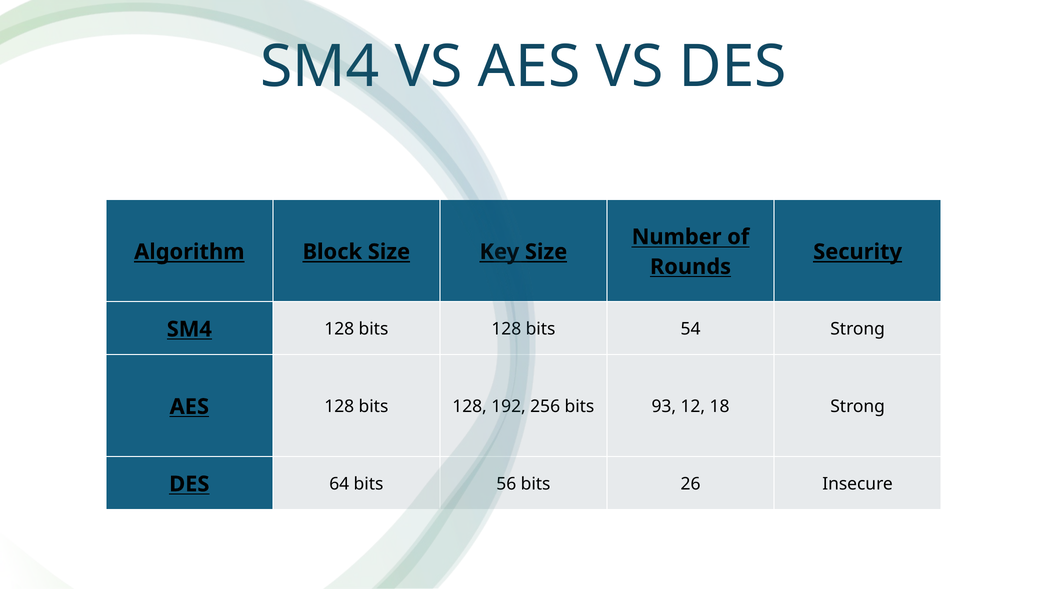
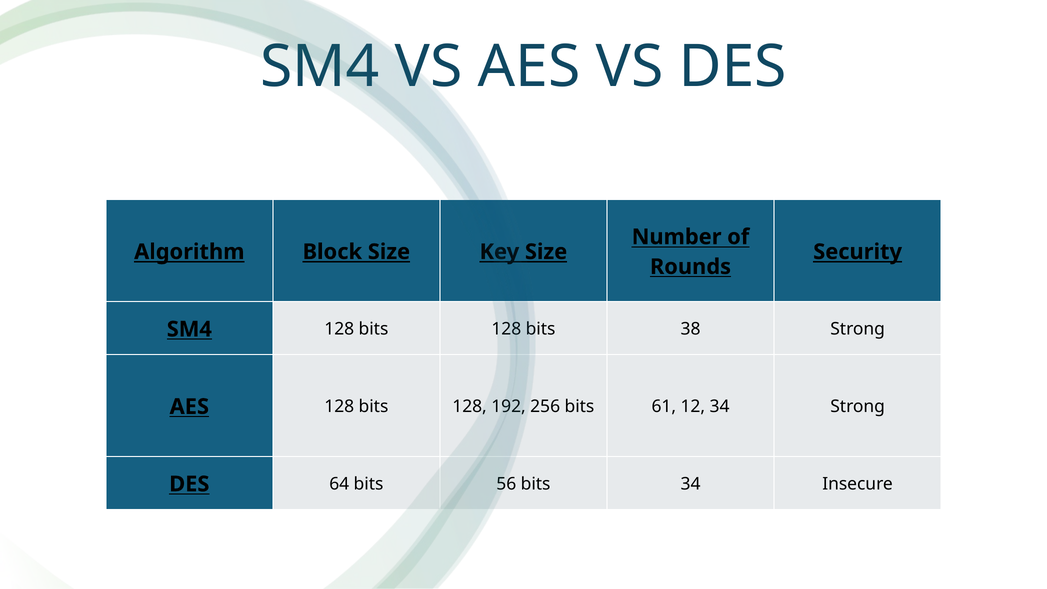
54: 54 -> 38
93: 93 -> 61
12 18: 18 -> 34
26 at (691, 484): 26 -> 34
